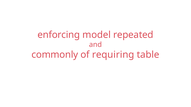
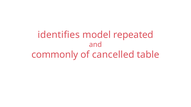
enforcing: enforcing -> identifies
requiring: requiring -> cancelled
